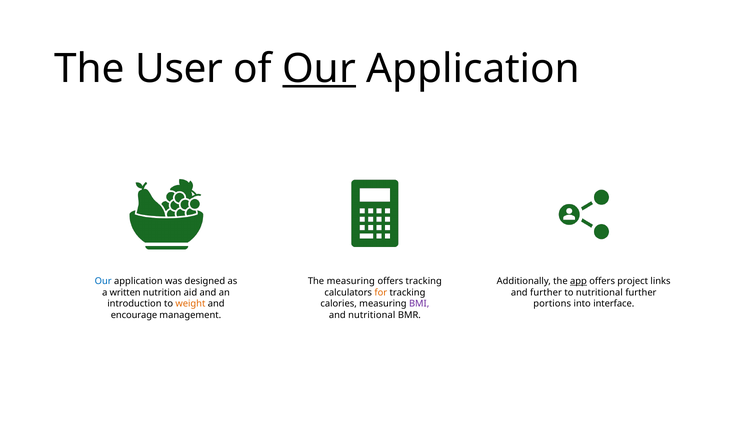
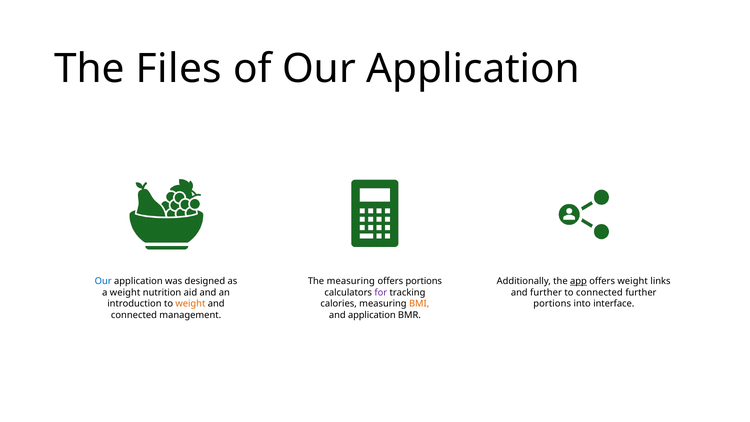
User: User -> Files
Our at (319, 69) underline: present -> none
offers tracking: tracking -> portions
offers project: project -> weight
a written: written -> weight
for colour: orange -> purple
to nutritional: nutritional -> connected
BMI colour: purple -> orange
encourage at (134, 315): encourage -> connected
and nutritional: nutritional -> application
